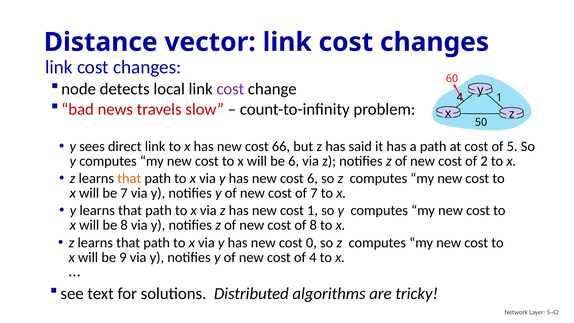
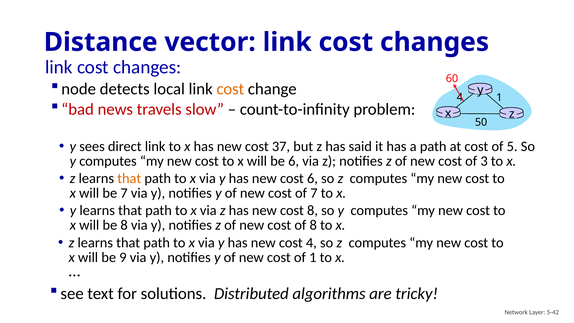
cost at (230, 89) colour: purple -> orange
66: 66 -> 37
2: 2 -> 3
cost 1: 1 -> 8
cost 0: 0 -> 4
of 4: 4 -> 1
